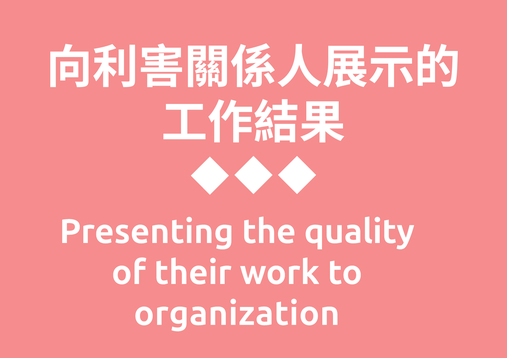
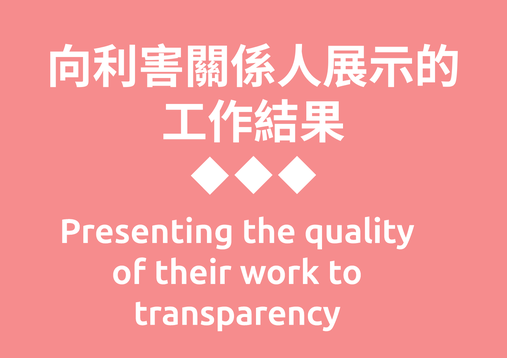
organization: organization -> transparency
